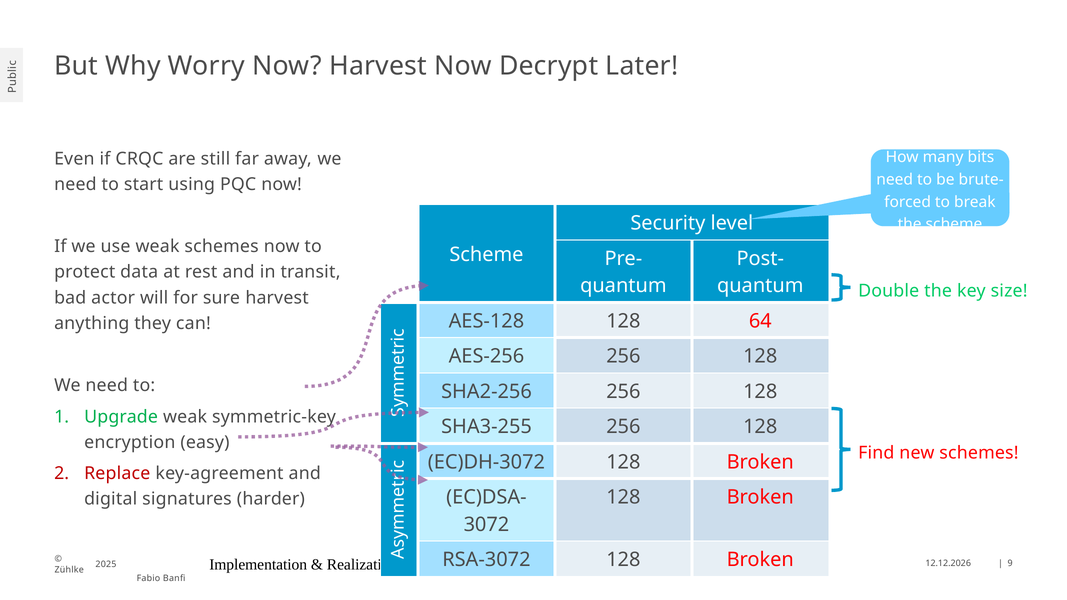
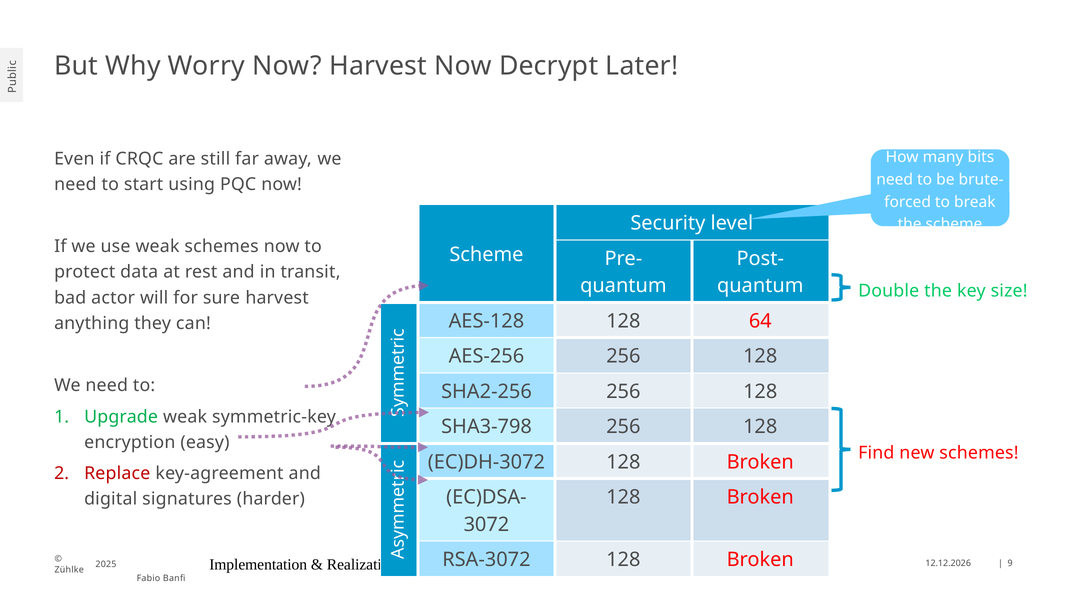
SHA3-255: SHA3-255 -> SHA3-798
